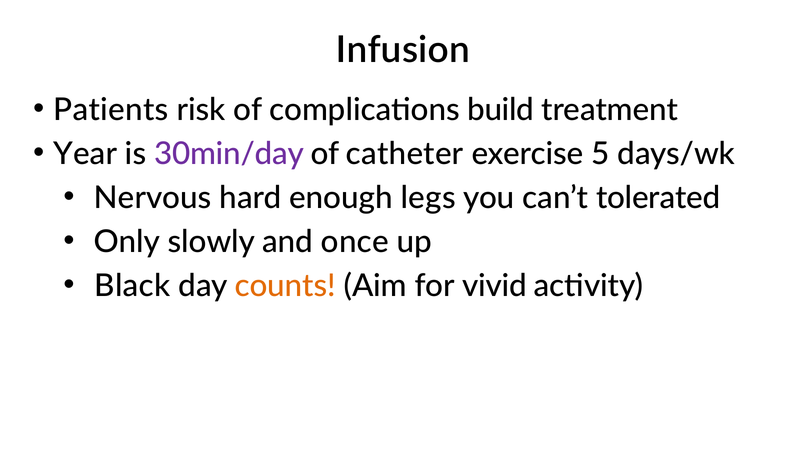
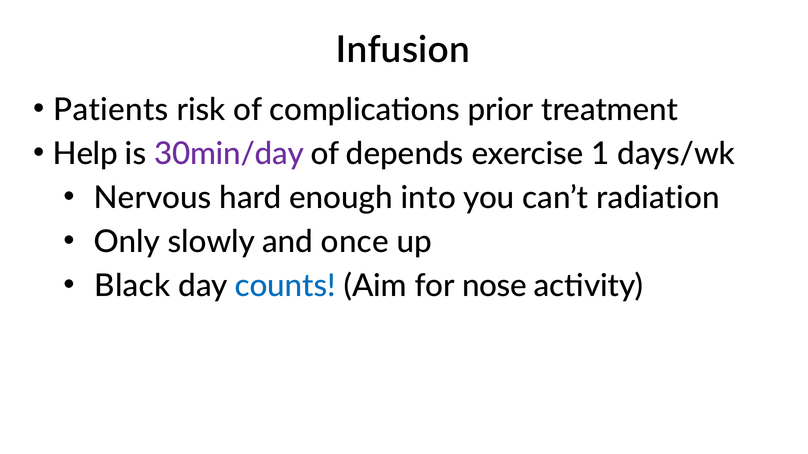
build: build -> prior
Year: Year -> Help
catheter: catheter -> depends
5: 5 -> 1
legs: legs -> into
tolerated: tolerated -> radiation
counts colour: orange -> blue
vivid: vivid -> nose
